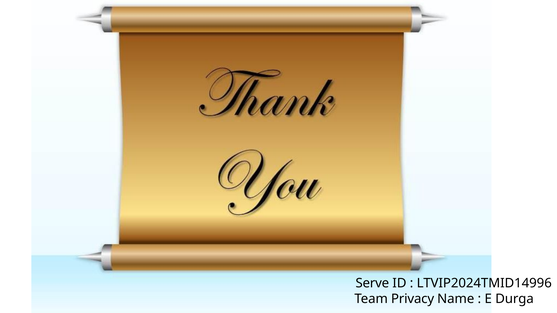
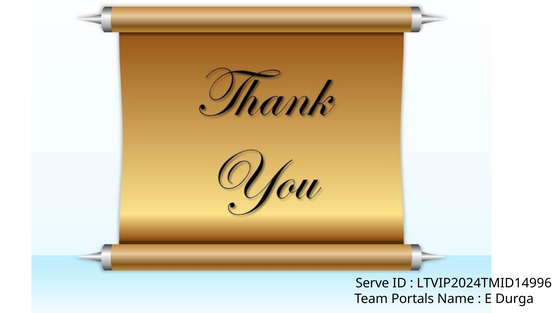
Privacy: Privacy -> Portals
